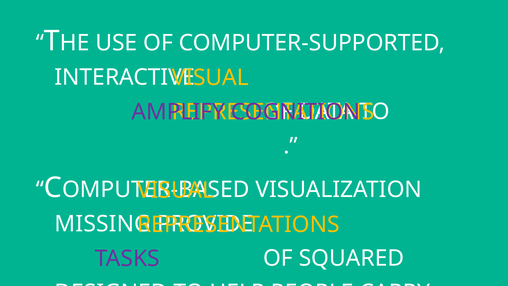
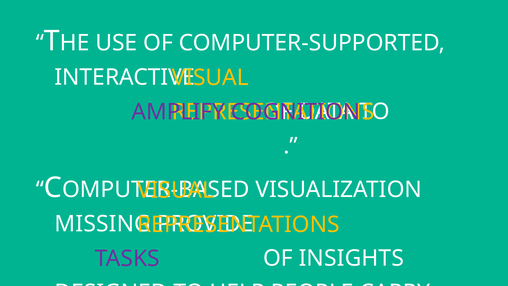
SQUARED: SQUARED -> INSIGHTS
